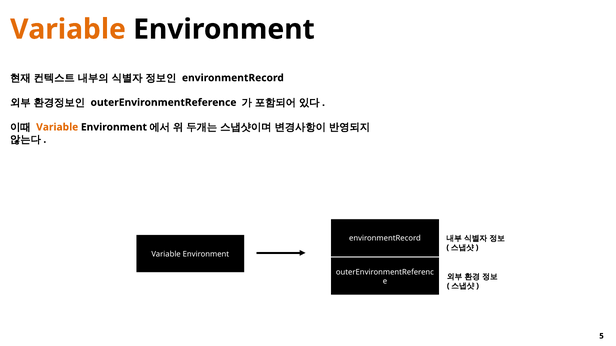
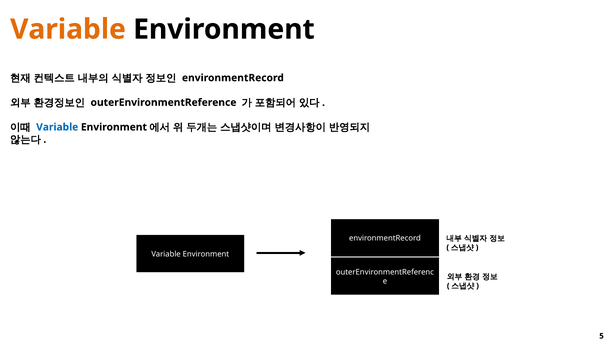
Variable at (57, 127) colour: orange -> blue
